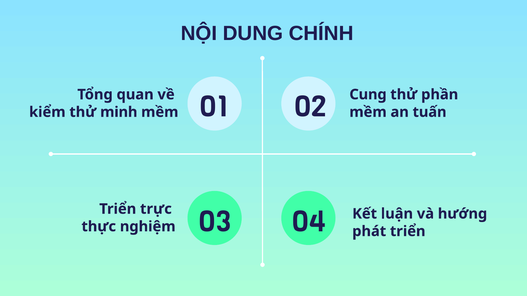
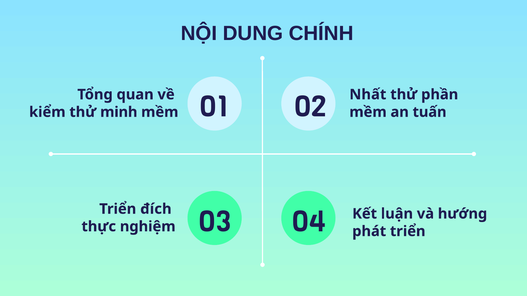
Cung: Cung -> Nhất
trực: trực -> đích
